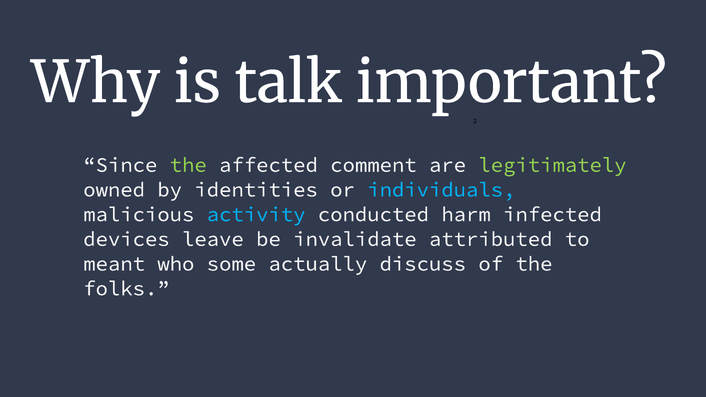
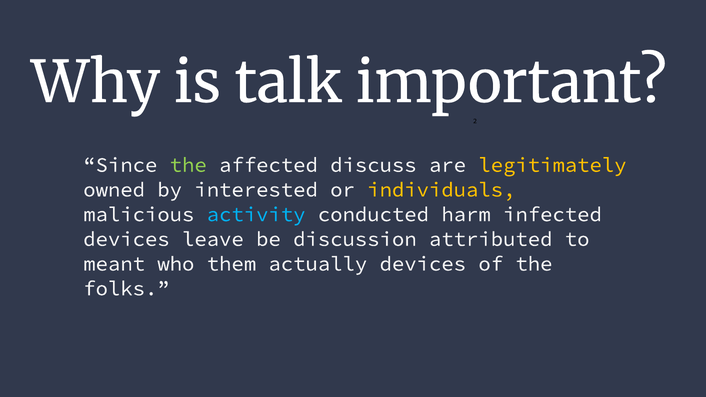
comment: comment -> discuss
legitimately colour: light green -> yellow
identities: identities -> interested
individuals colour: light blue -> yellow
invalidate: invalidate -> discussion
some: some -> them
actually discuss: discuss -> devices
